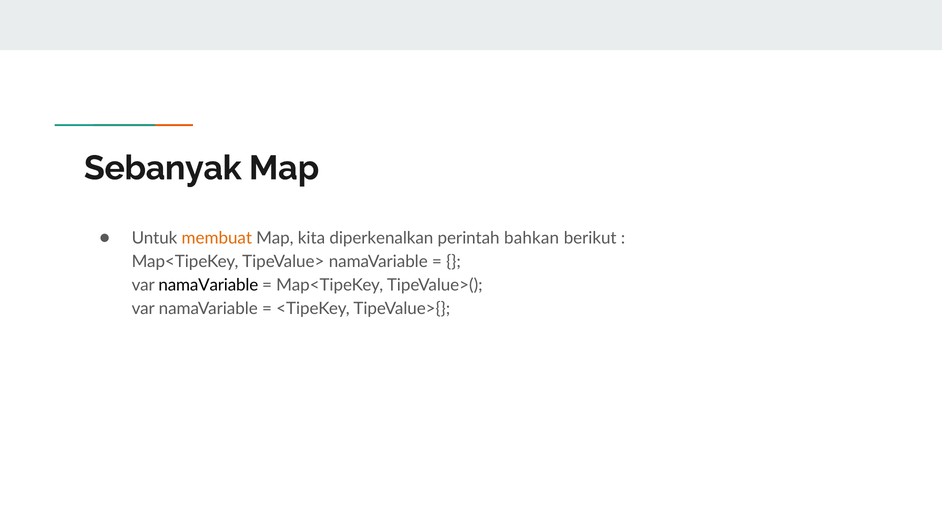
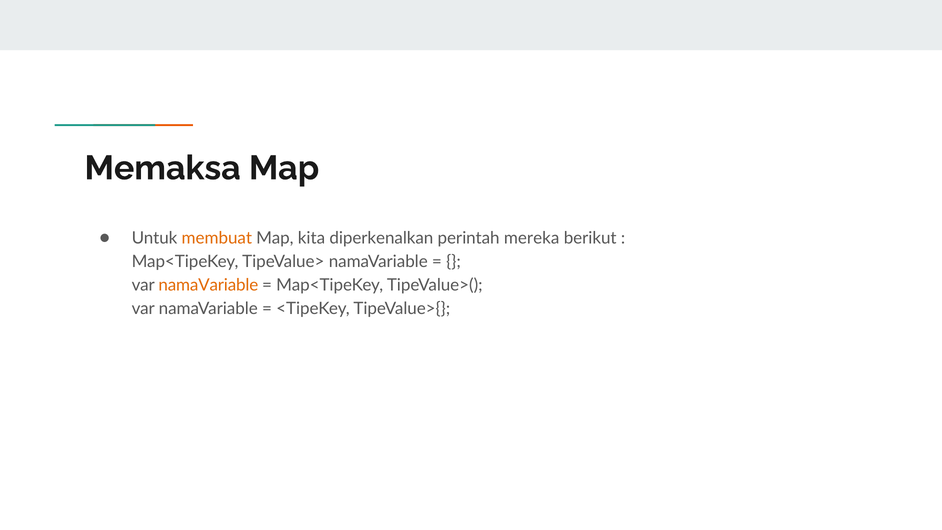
Sebanyak: Sebanyak -> Memaksa
bahkan: bahkan -> mereka
namaVariable at (208, 285) colour: black -> orange
